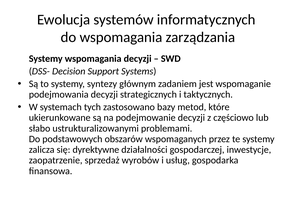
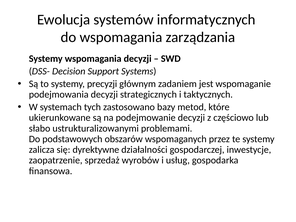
syntezy: syntezy -> precyzji
